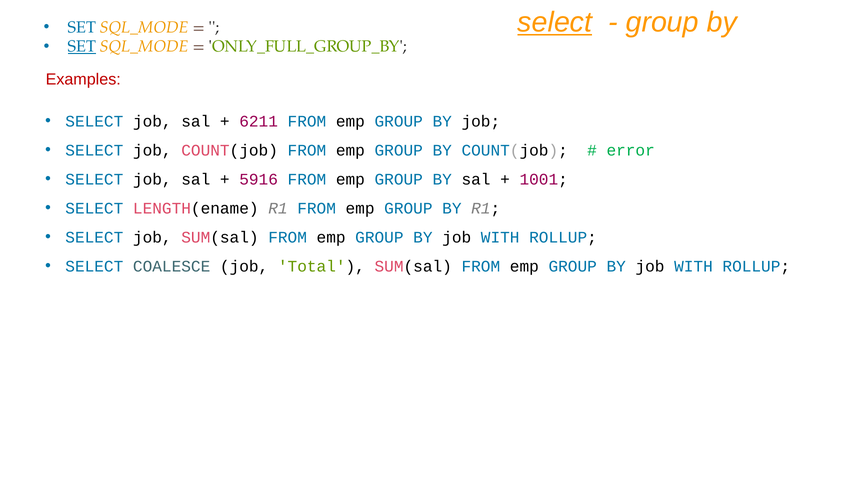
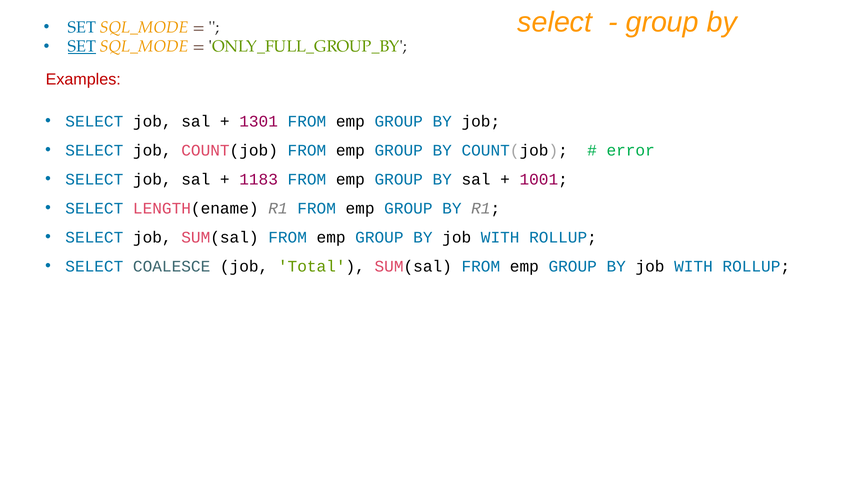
select at (555, 22) underline: present -> none
6211: 6211 -> 1301
5916: 5916 -> 1183
